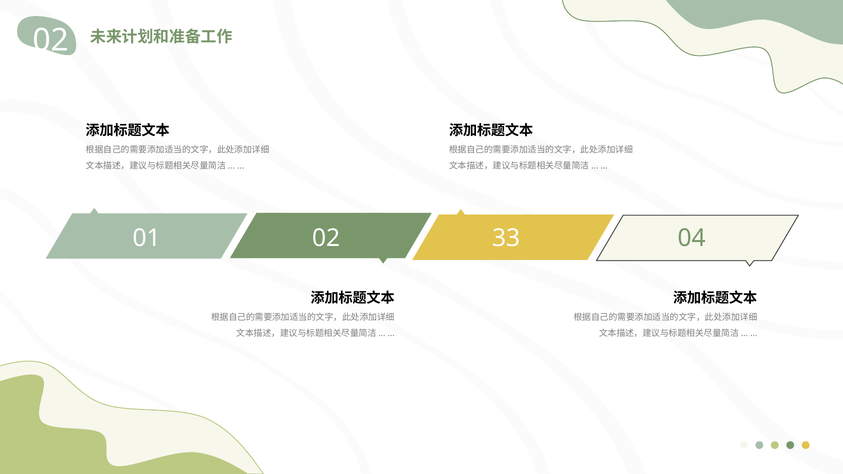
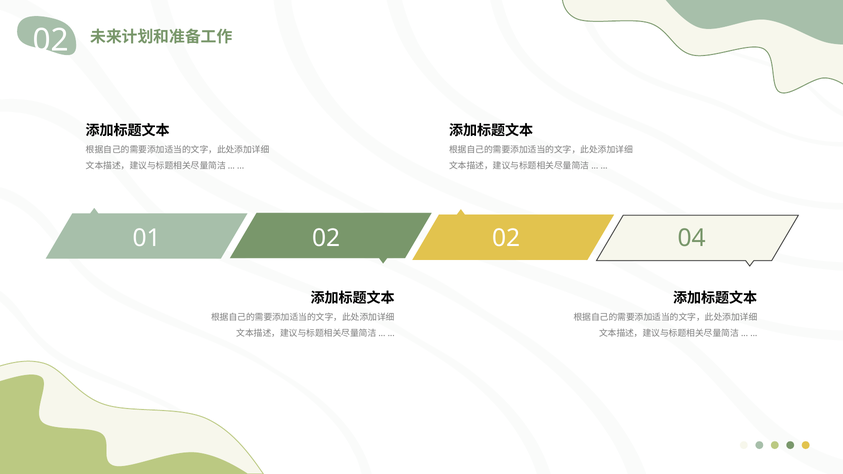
02 33: 33 -> 02
